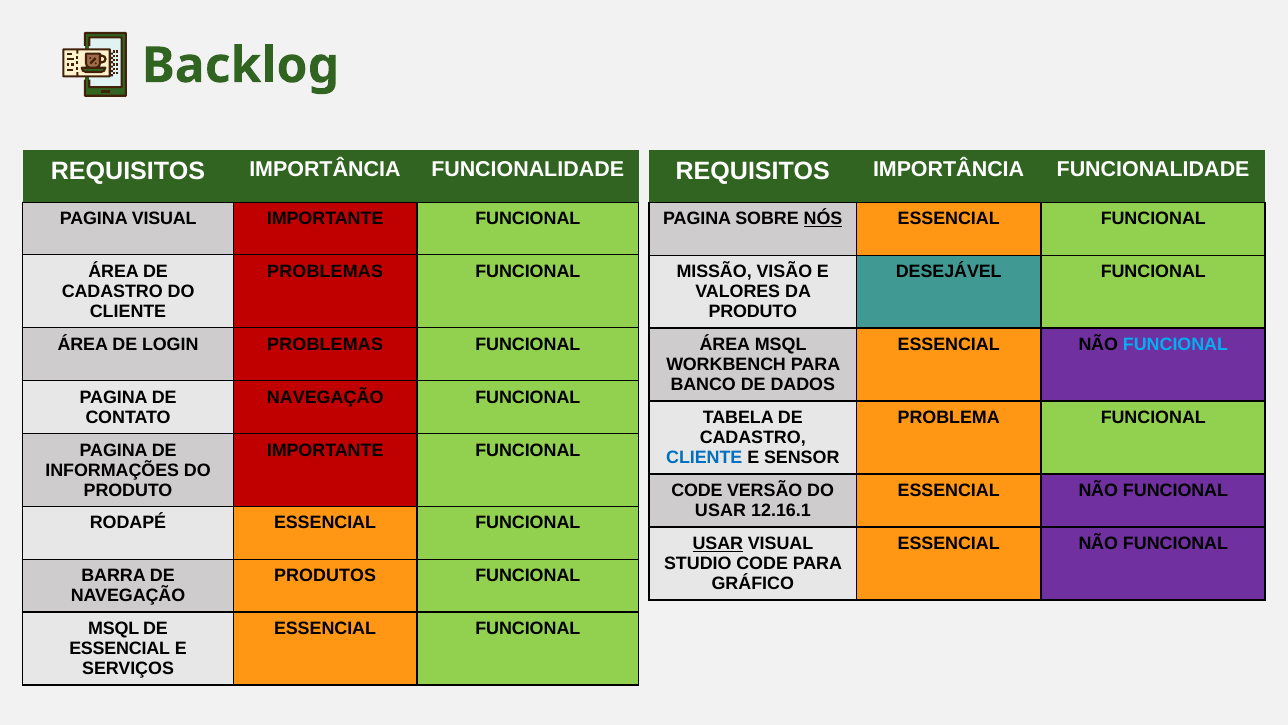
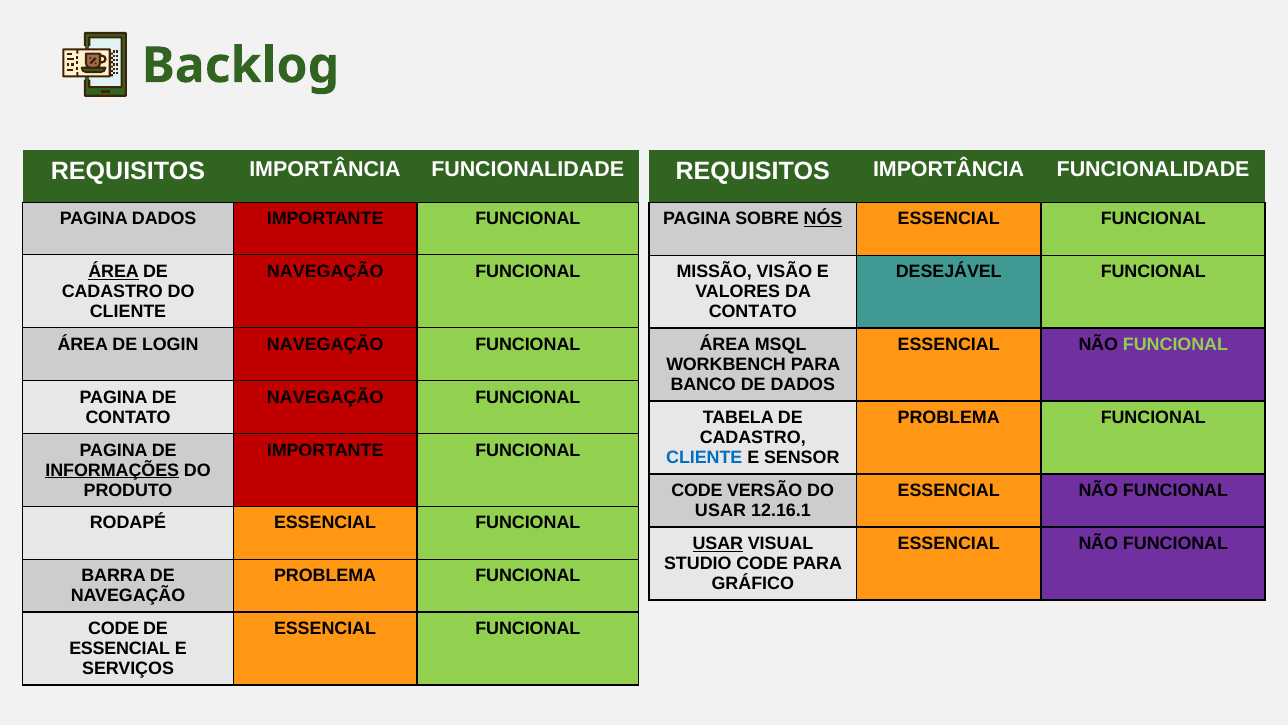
PAGINA VISUAL: VISUAL -> DADOS
ÁREA at (114, 271) underline: none -> present
PROBLEMAS at (325, 271): PROBLEMAS -> NAVEGAÇÃO
PRODUTO at (753, 312): PRODUTO -> CONTATO
LOGIN PROBLEMAS: PROBLEMAS -> NAVEGAÇÃO
FUNCIONAL at (1175, 345) colour: light blue -> light green
INFORMAÇÕES underline: none -> present
PRODUTOS at (325, 576): PRODUTOS -> PROBLEMA
MSQL at (114, 628): MSQL -> CODE
